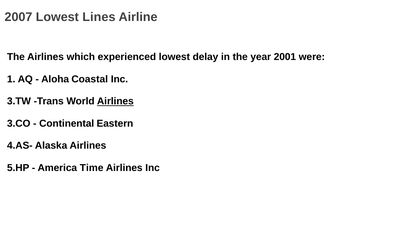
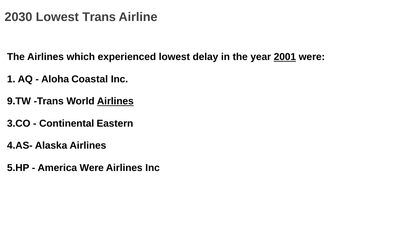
2007: 2007 -> 2030
Lowest Lines: Lines -> Trans
2001 underline: none -> present
3.TW: 3.TW -> 9.TW
America Time: Time -> Were
